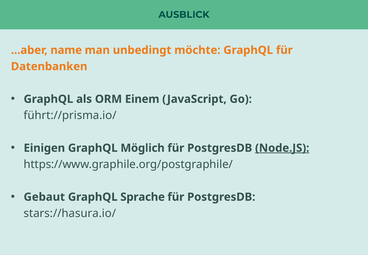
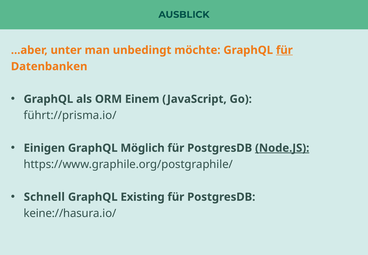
name: name -> unter
für at (284, 50) underline: none -> present
Gebaut: Gebaut -> Schnell
Sprache: Sprache -> Existing
stars://hasura.io/: stars://hasura.io/ -> keine://hasura.io/
